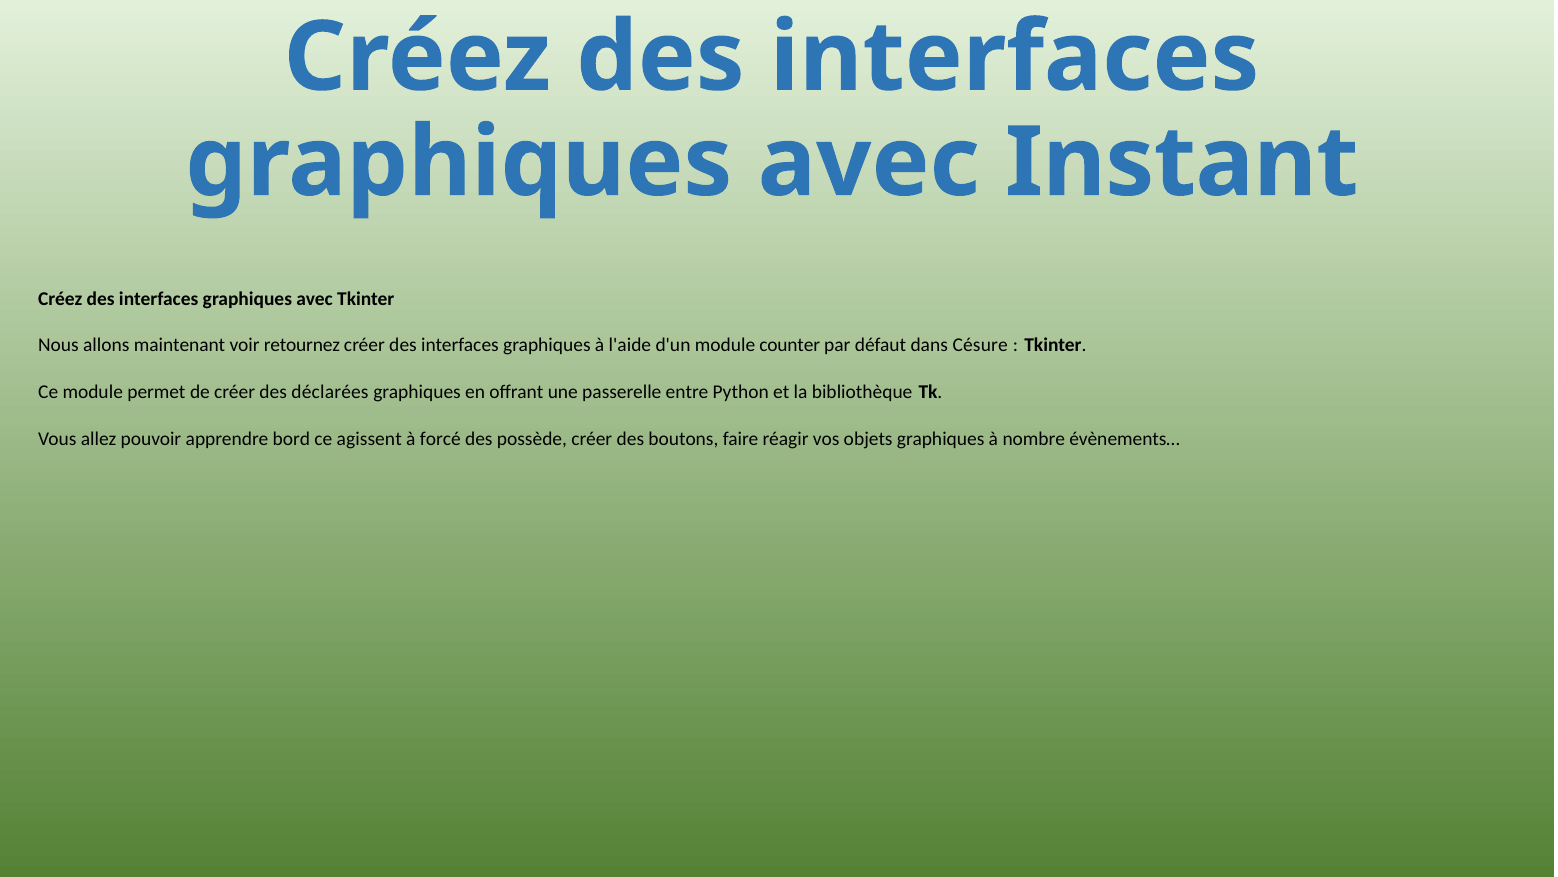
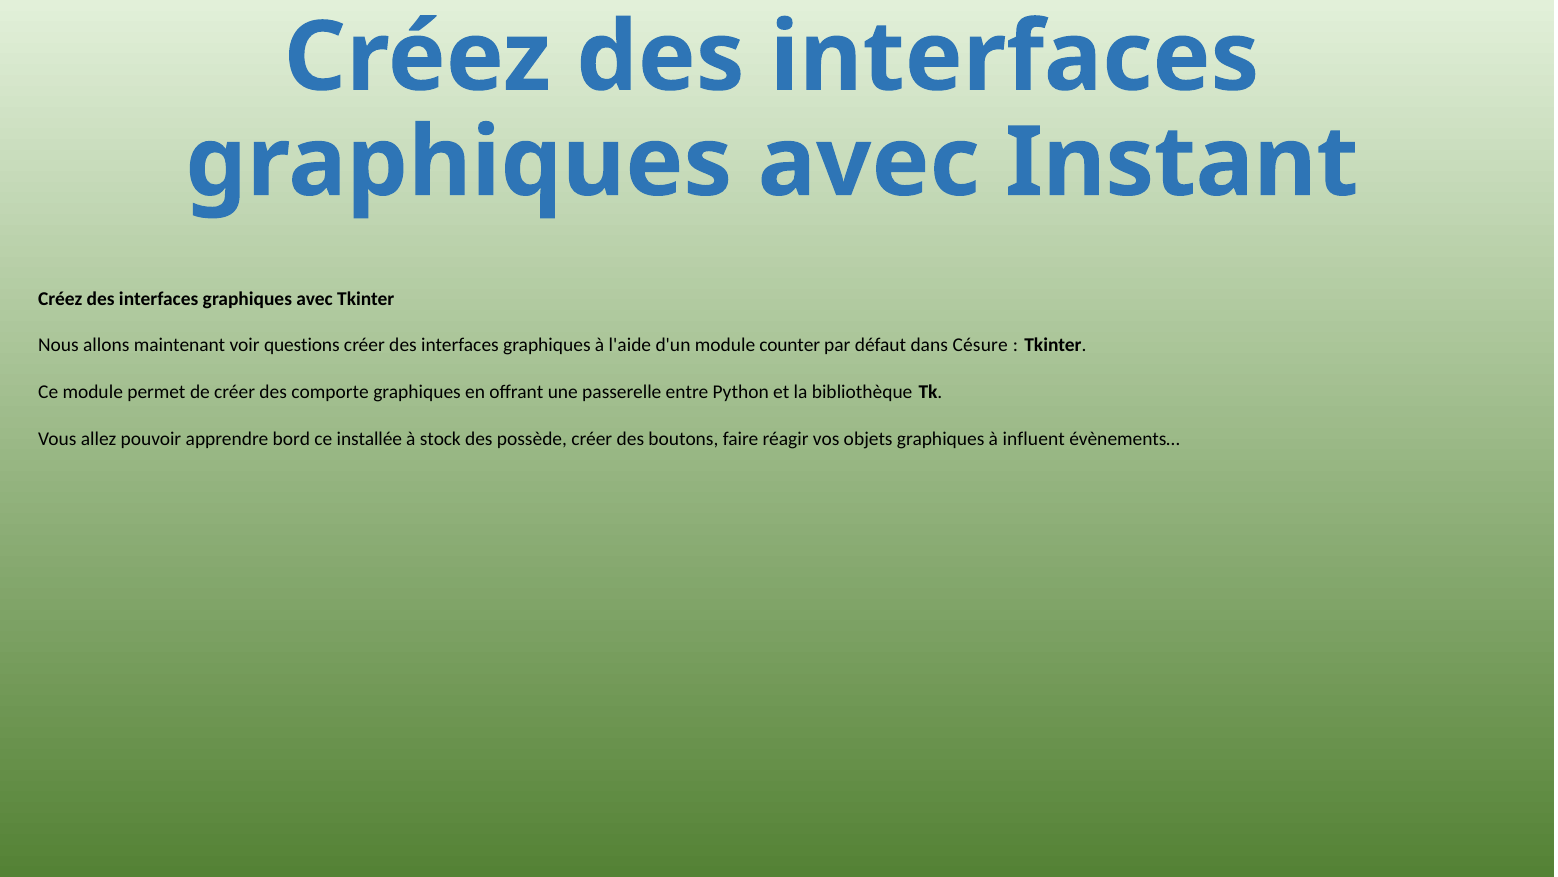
retournez: retournez -> questions
déclarées: déclarées -> comporte
agissent: agissent -> installée
forcé: forcé -> stock
nombre: nombre -> influent
